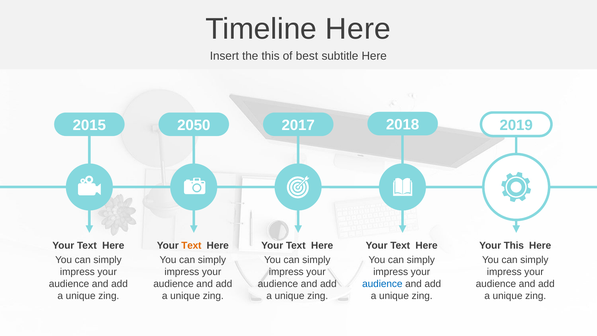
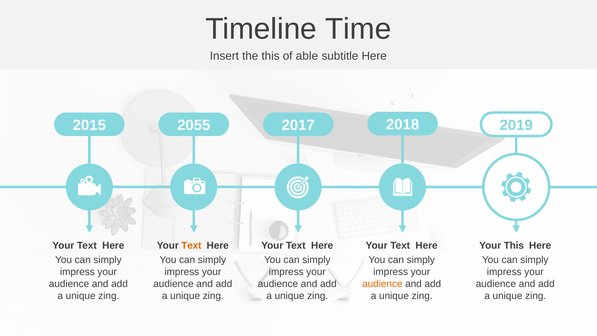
Timeline Here: Here -> Time
best: best -> able
2050: 2050 -> 2055
audience at (382, 284) colour: blue -> orange
